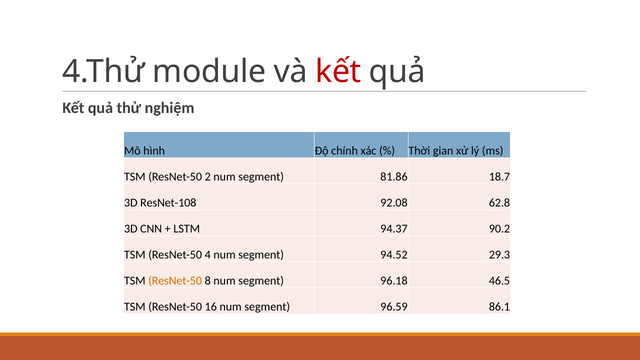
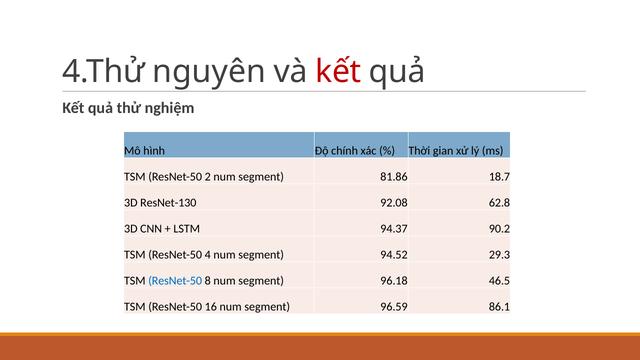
module: module -> nguyên
ResNet-108: ResNet-108 -> ResNet-130
ResNet-50 at (175, 281) colour: orange -> blue
